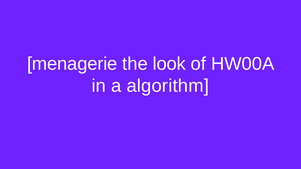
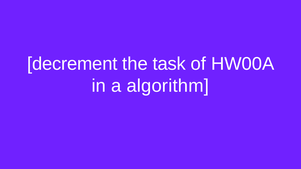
menagerie: menagerie -> decrement
look: look -> task
